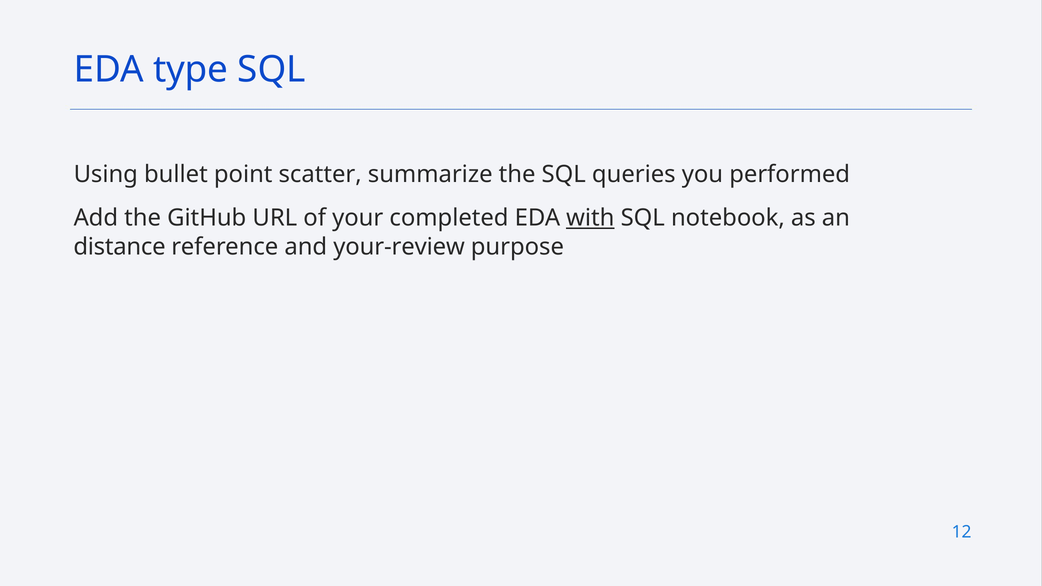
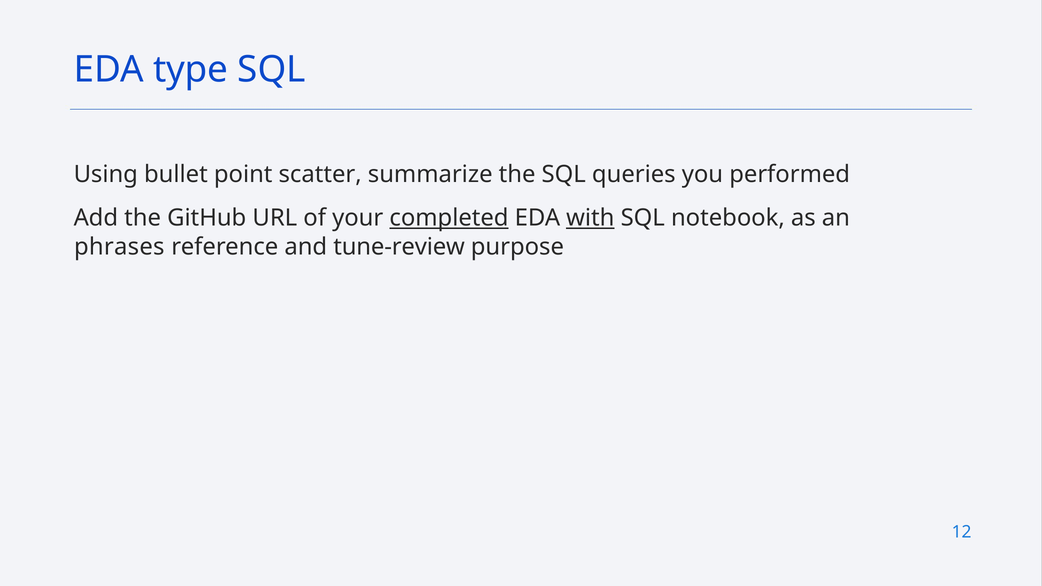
completed underline: none -> present
distance: distance -> phrases
your-review: your-review -> tune-review
